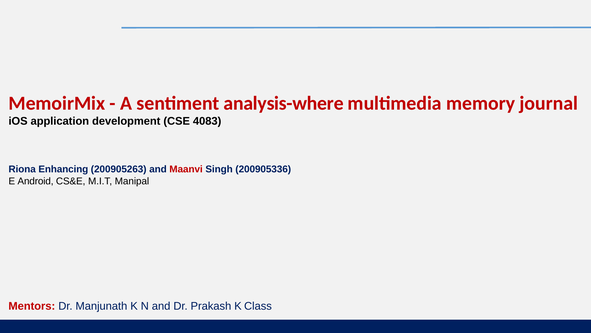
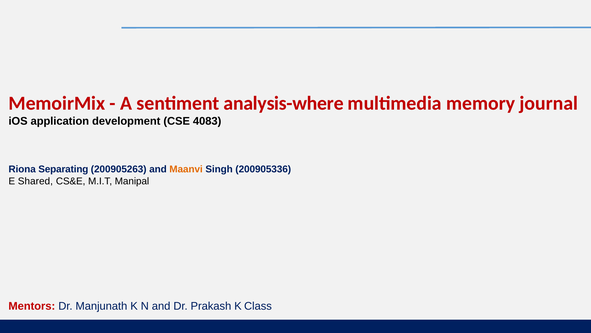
Enhancing: Enhancing -> Separating
Maanvi colour: red -> orange
Android: Android -> Shared
